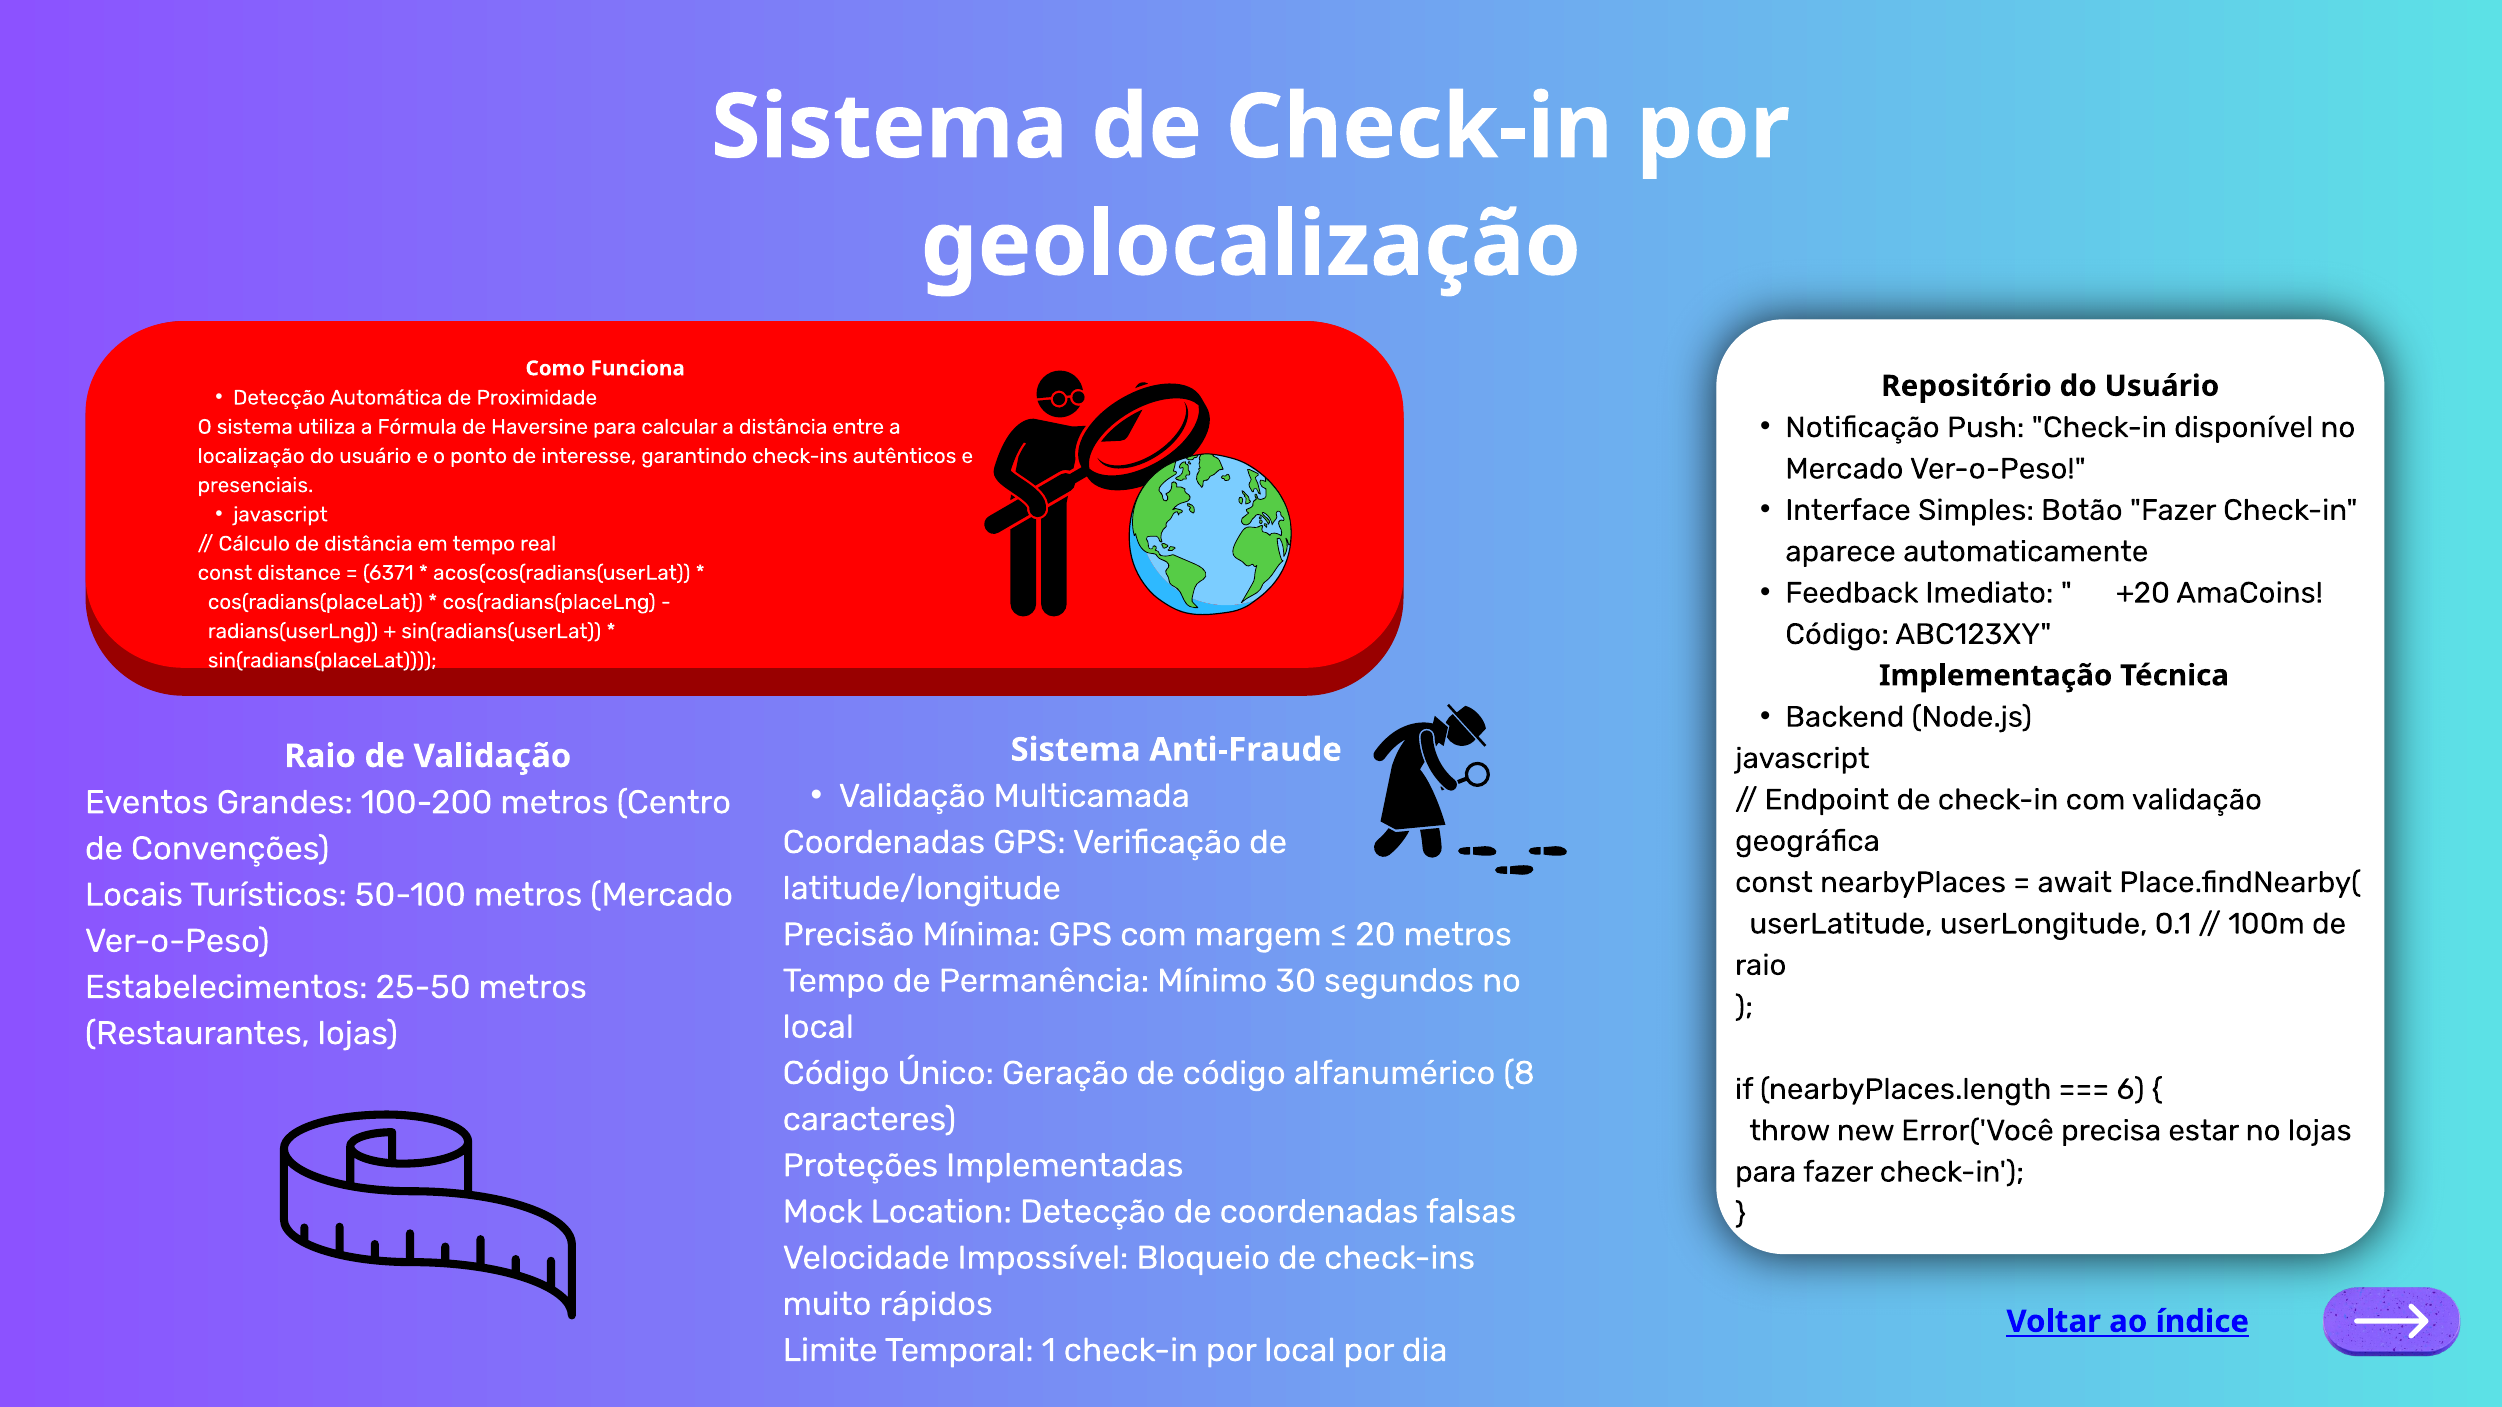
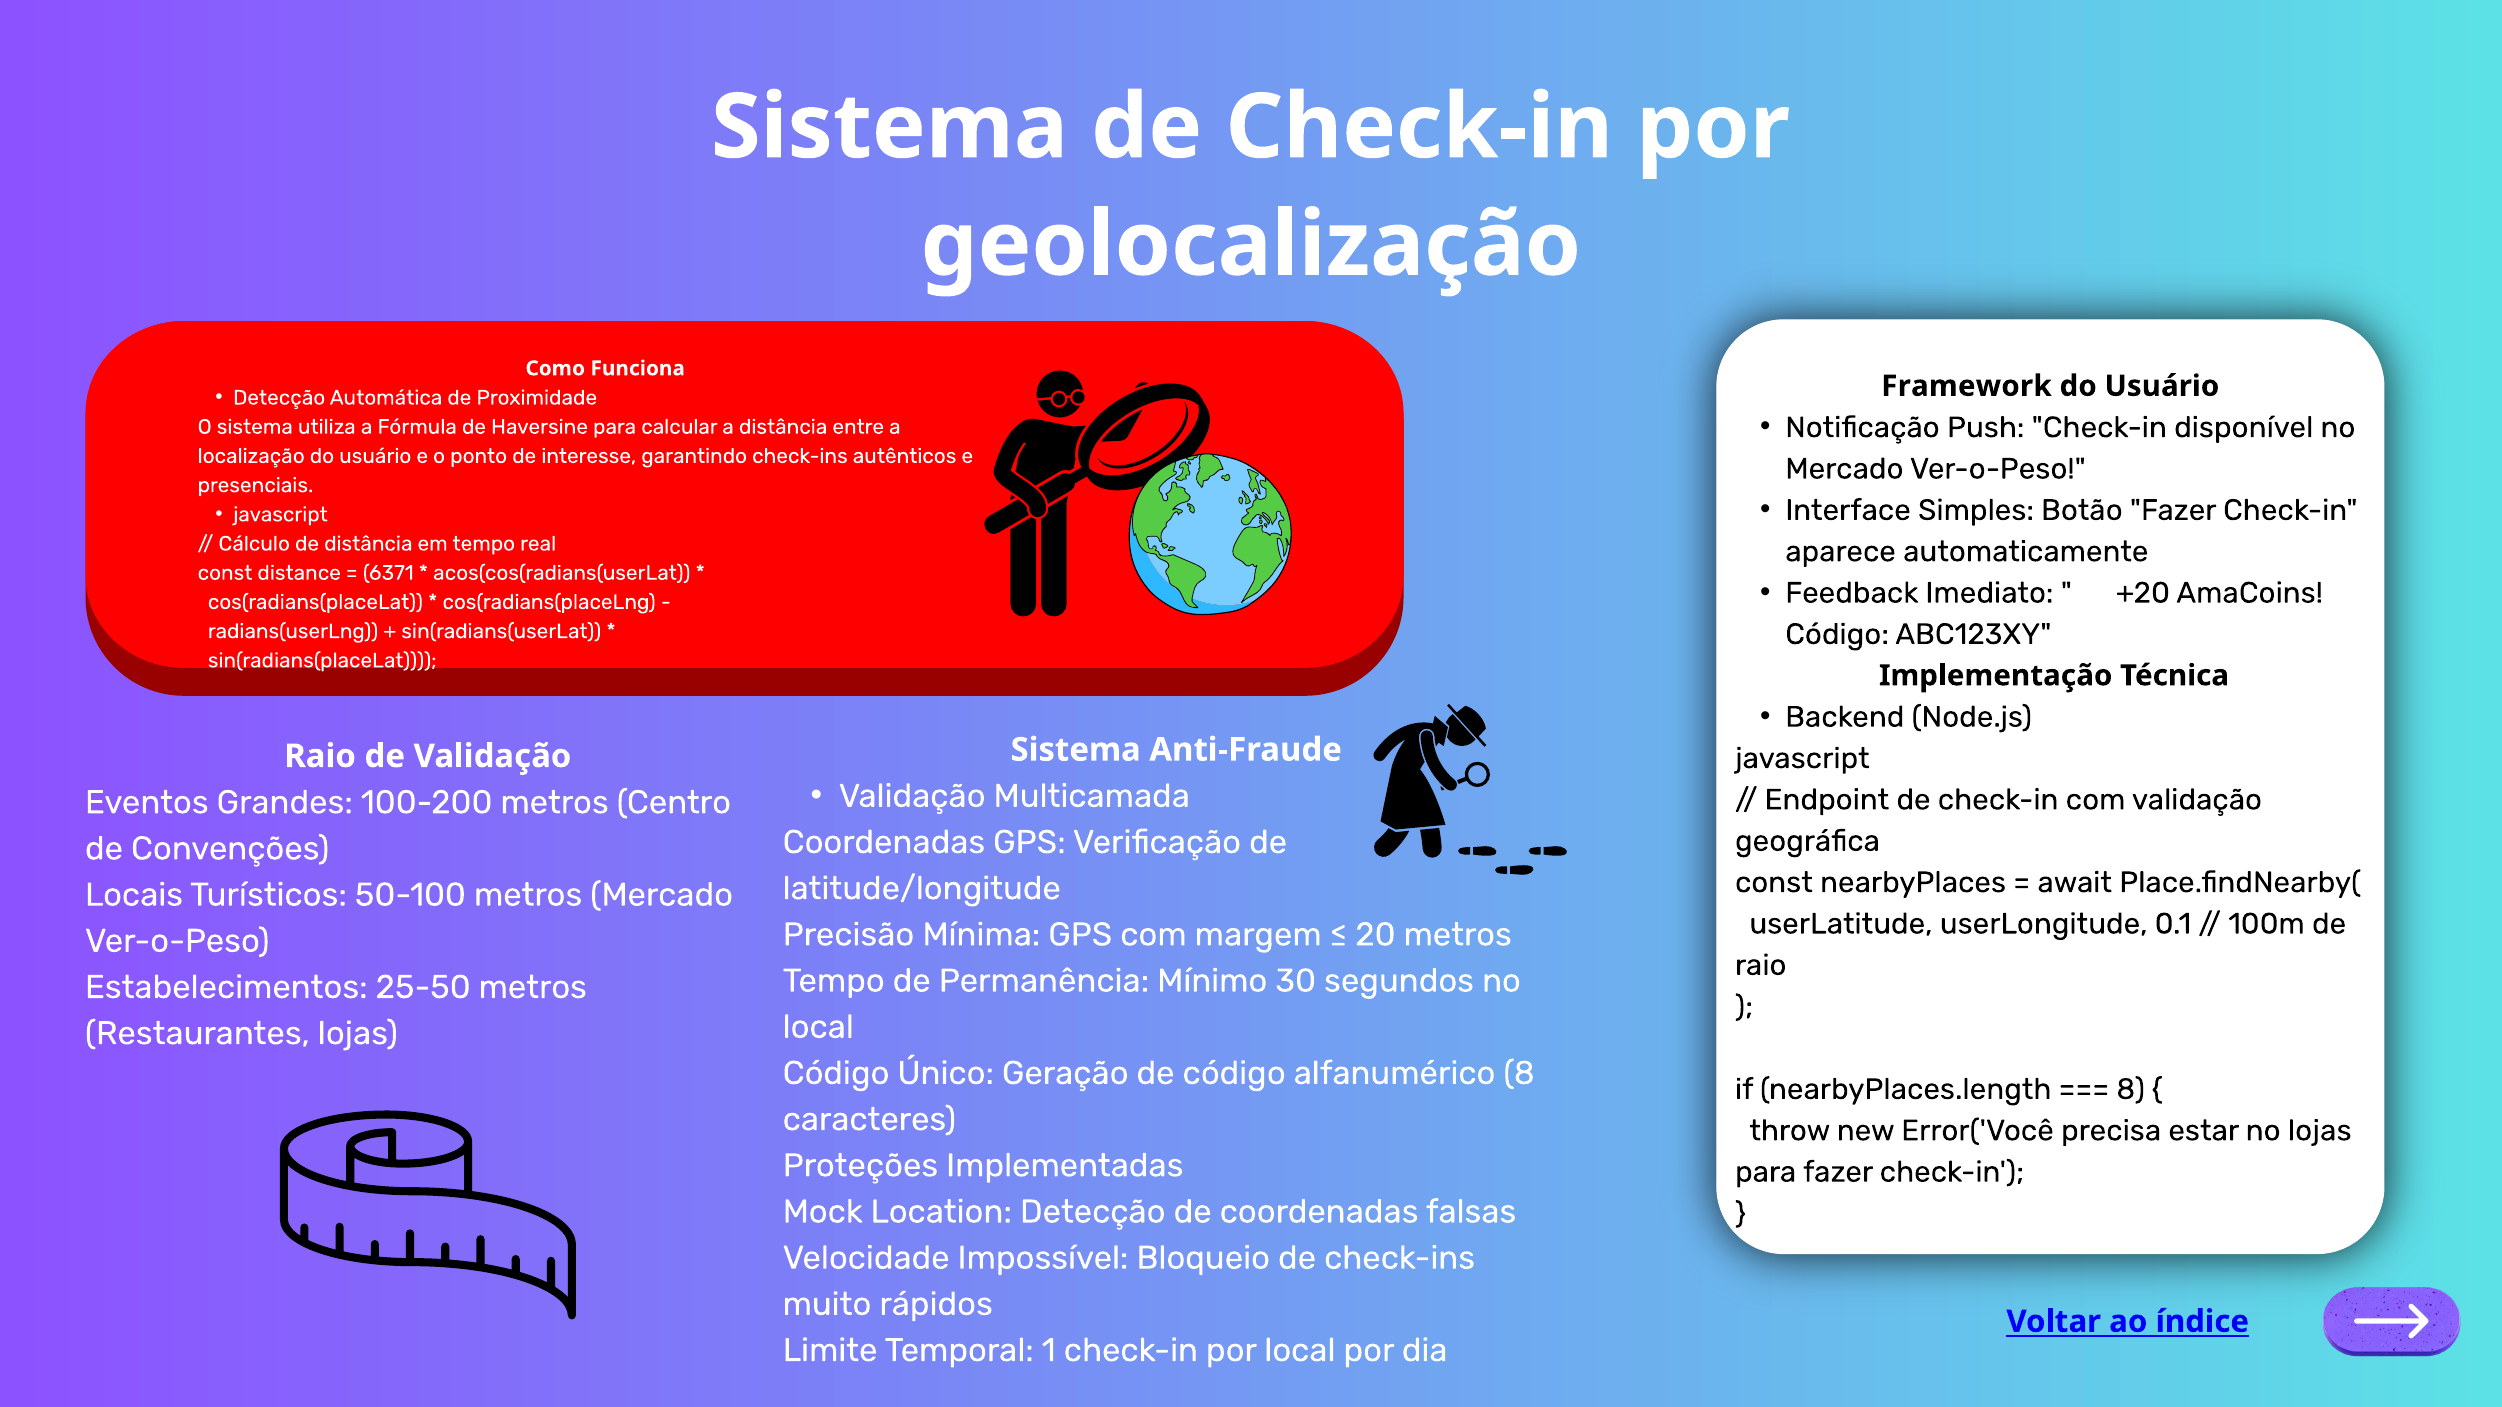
Repositório: Repositório -> Framework
6 at (2130, 1090): 6 -> 8
